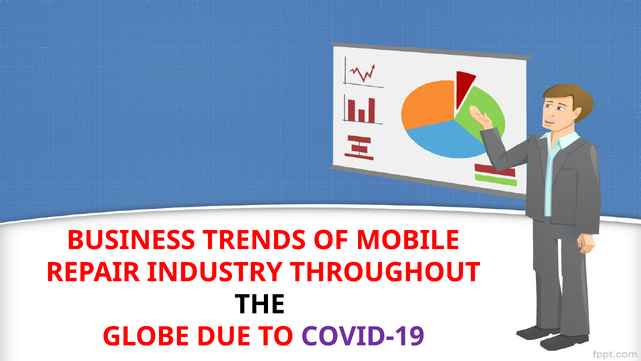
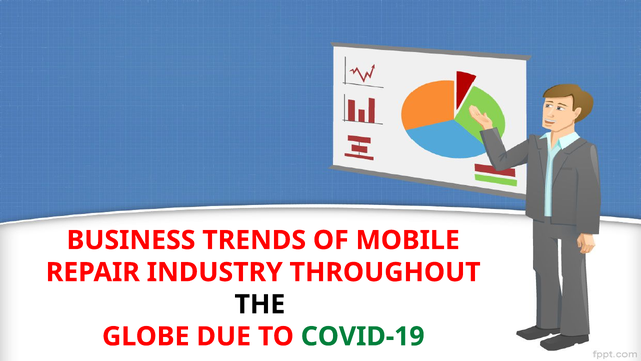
COVID-19 colour: purple -> green
